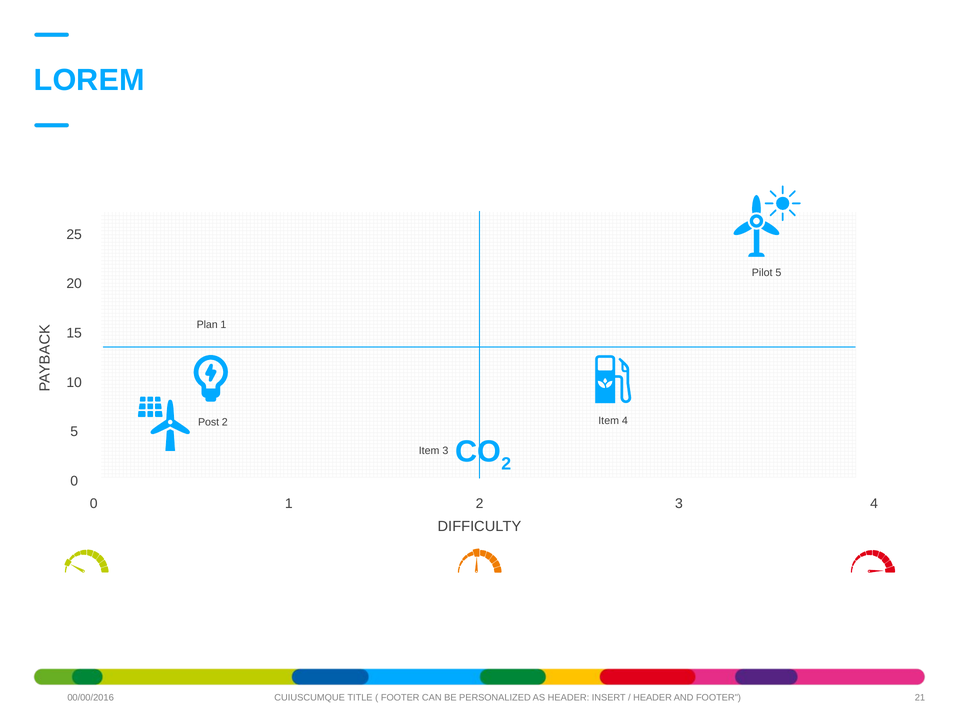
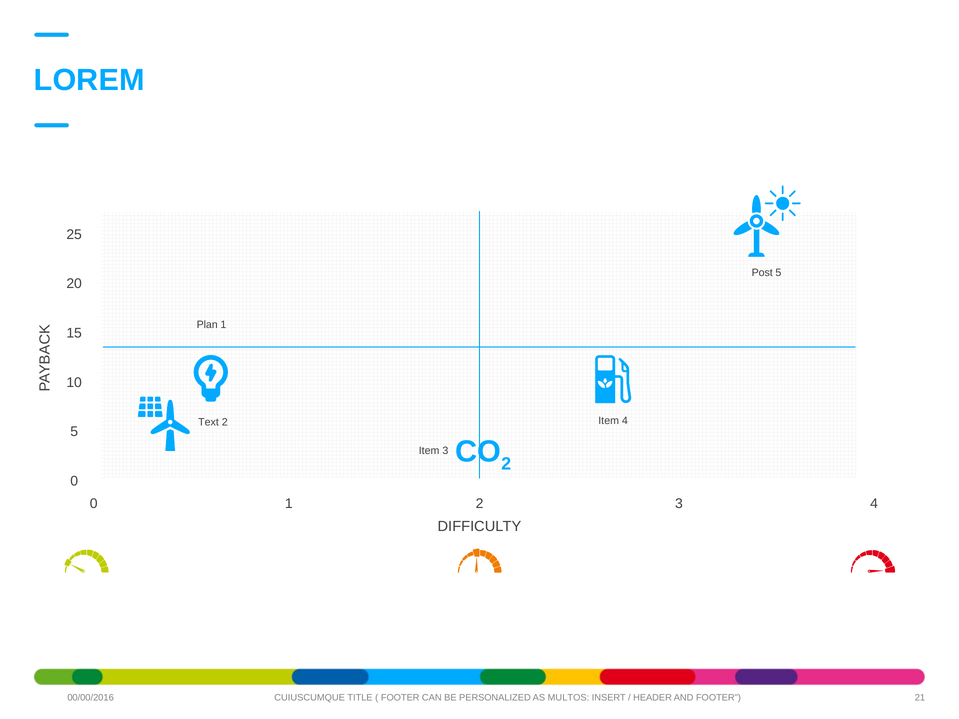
Pilot: Pilot -> Post
Post: Post -> Text
AS HEADER: HEADER -> MULTOS
